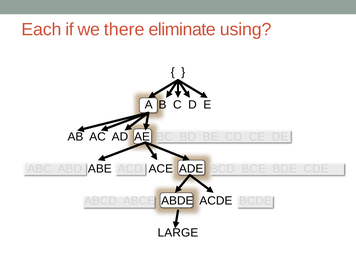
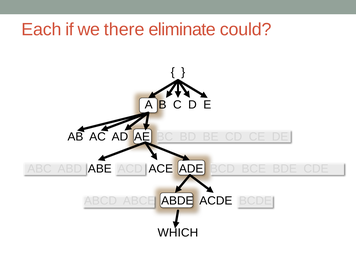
using: using -> could
LARGE: LARGE -> WHICH
